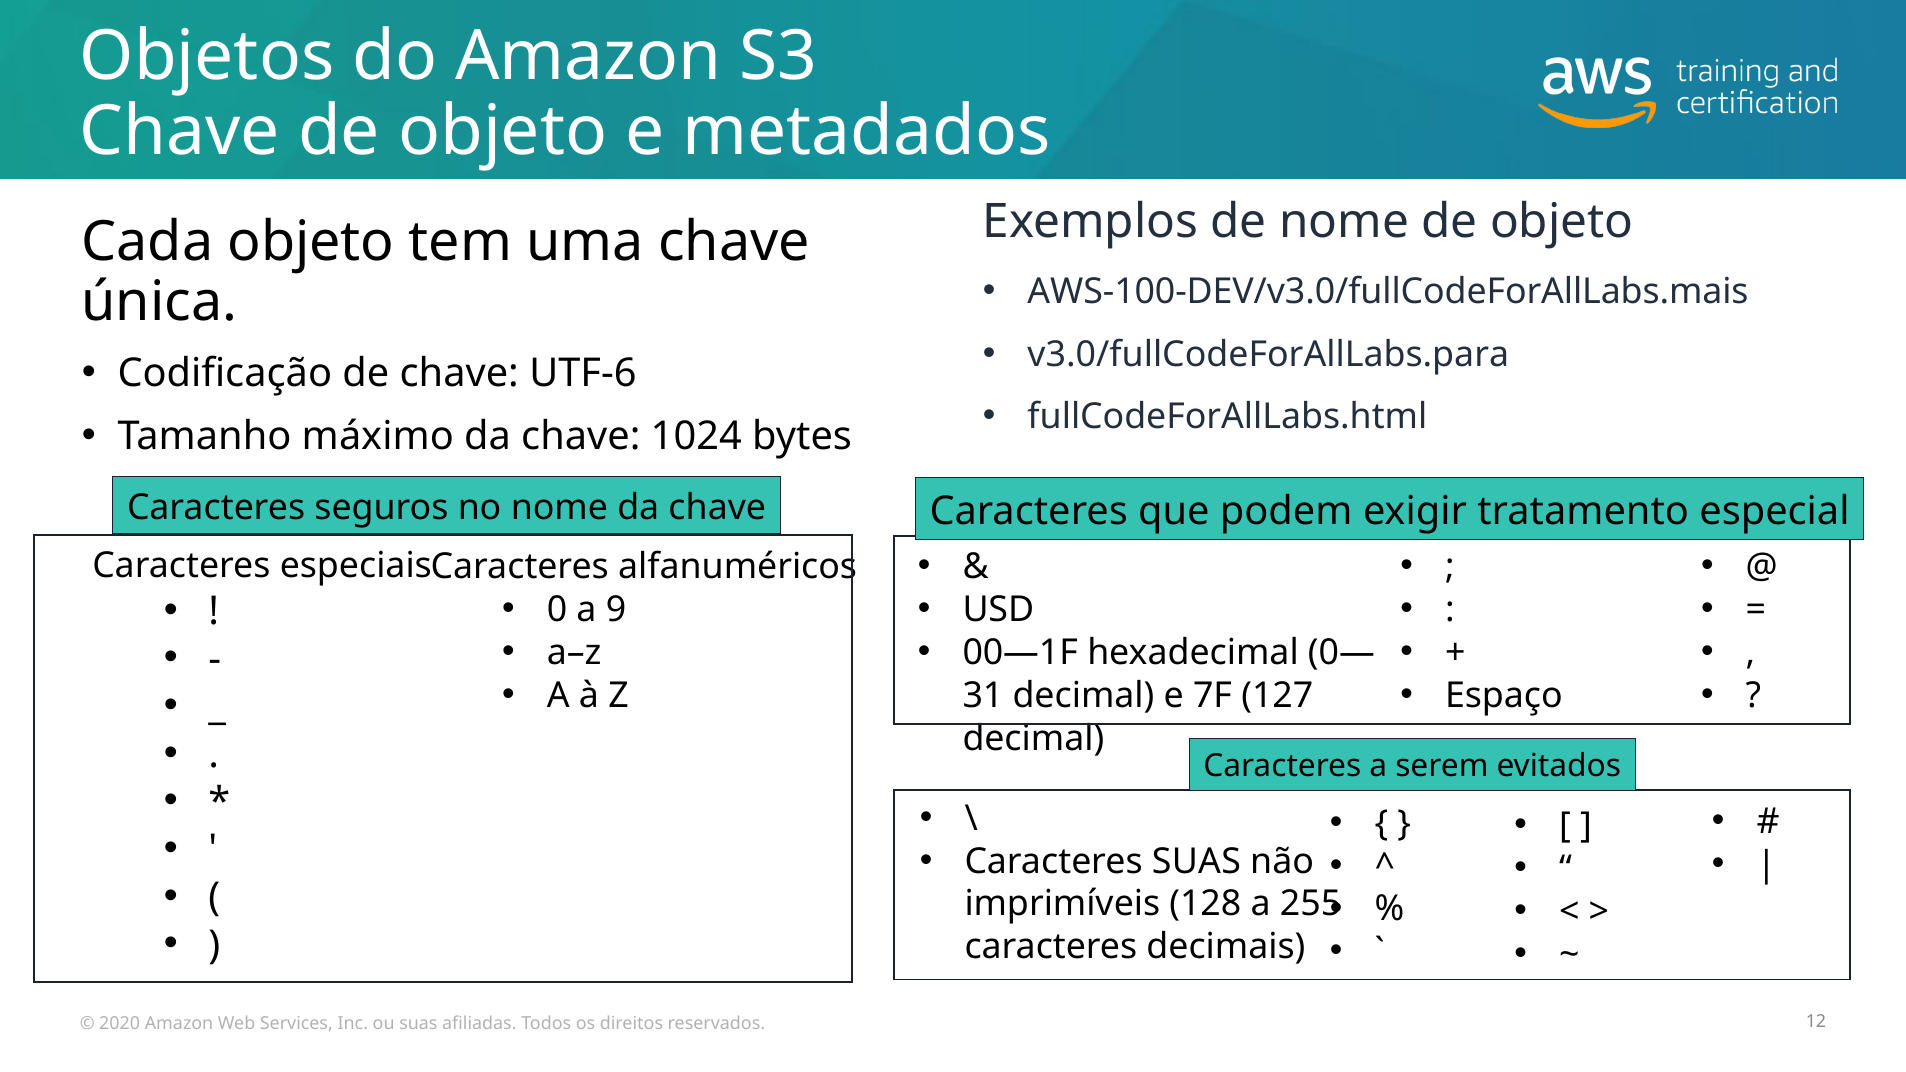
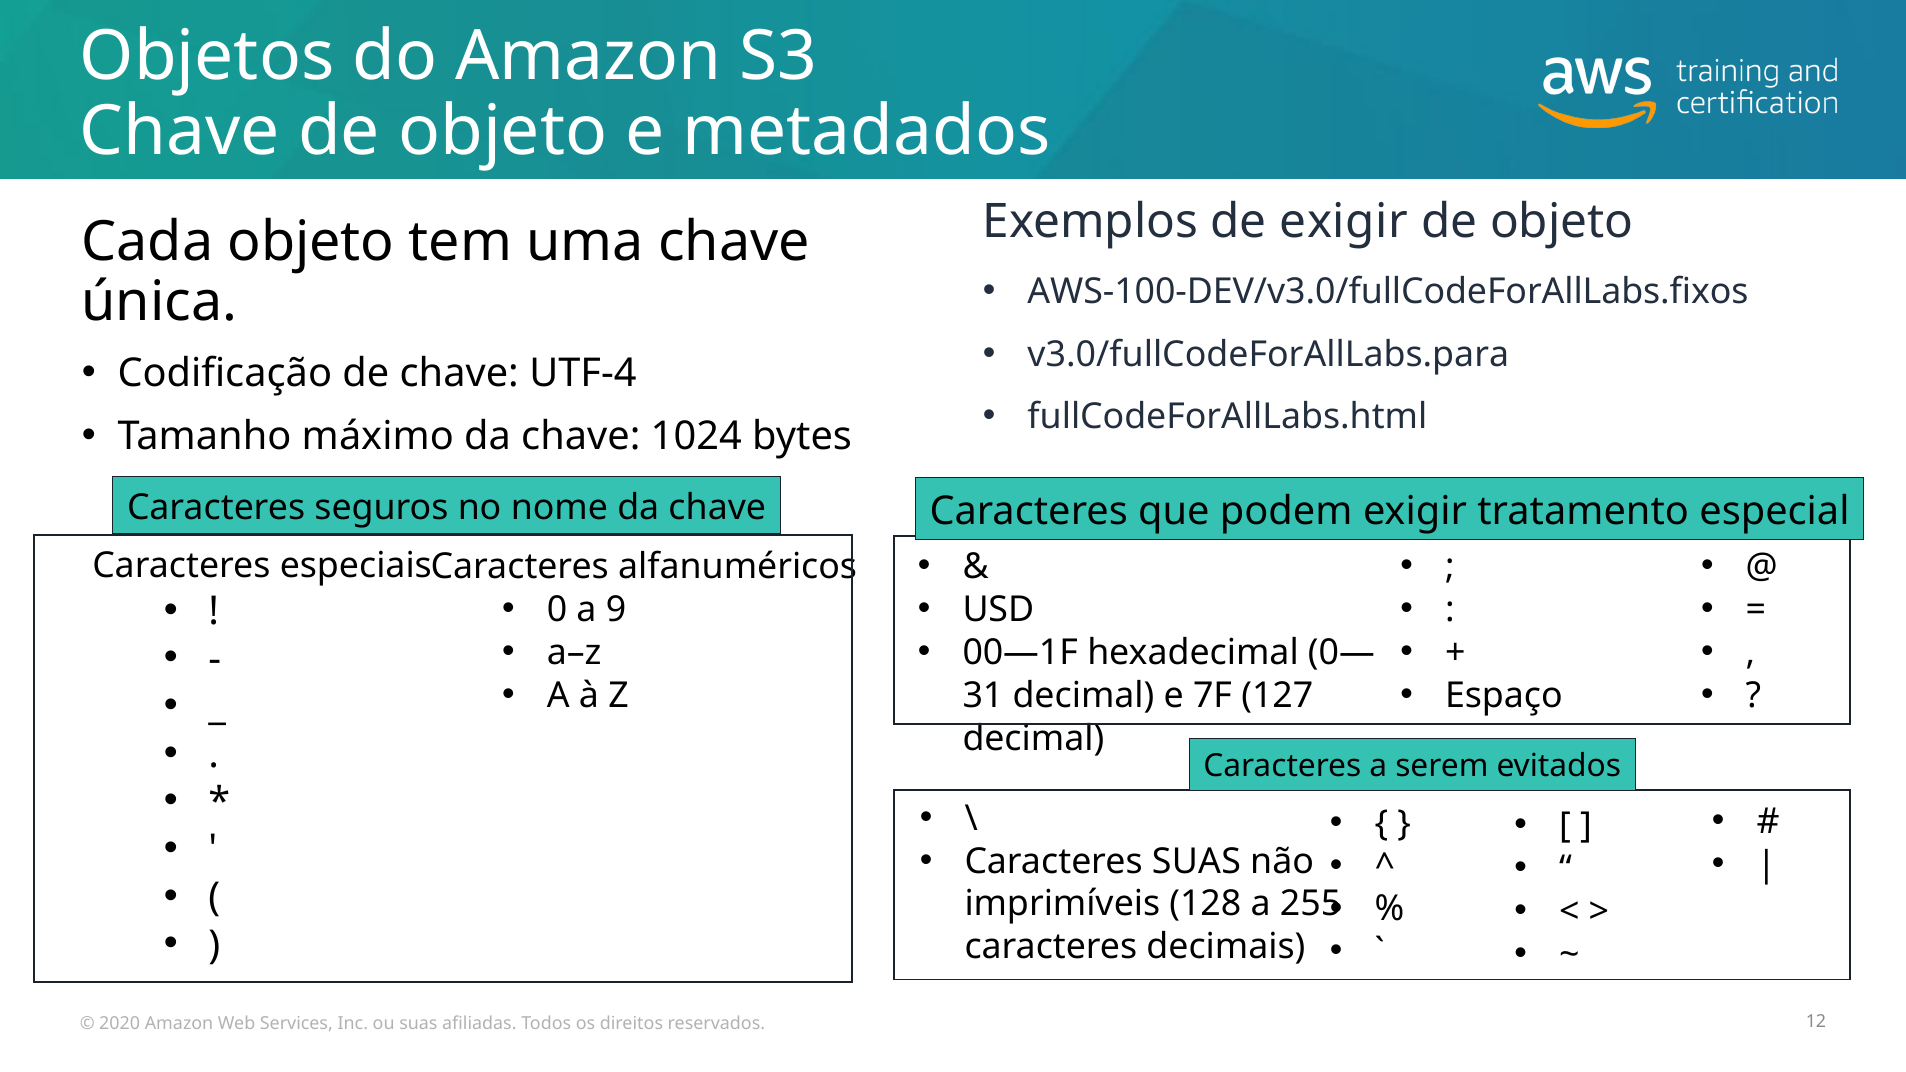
de nome: nome -> exigir
AWS-100-DEV/v3.0/fullCodeForAllLabs.mais: AWS-100-DEV/v3.0/fullCodeForAllLabs.mais -> AWS-100-DEV/v3.0/fullCodeForAllLabs.fixos
UTF-6: UTF-6 -> UTF-4
